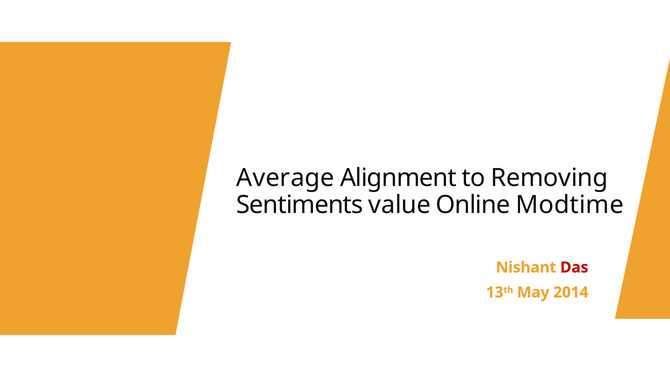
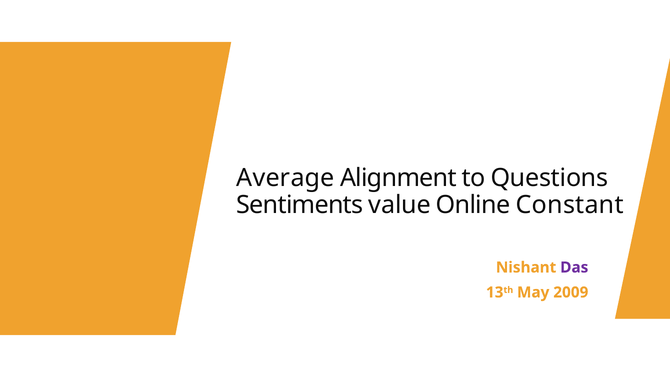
Removing: Removing -> Questions
Modtime: Modtime -> Constant
Das colour: red -> purple
2014: 2014 -> 2009
